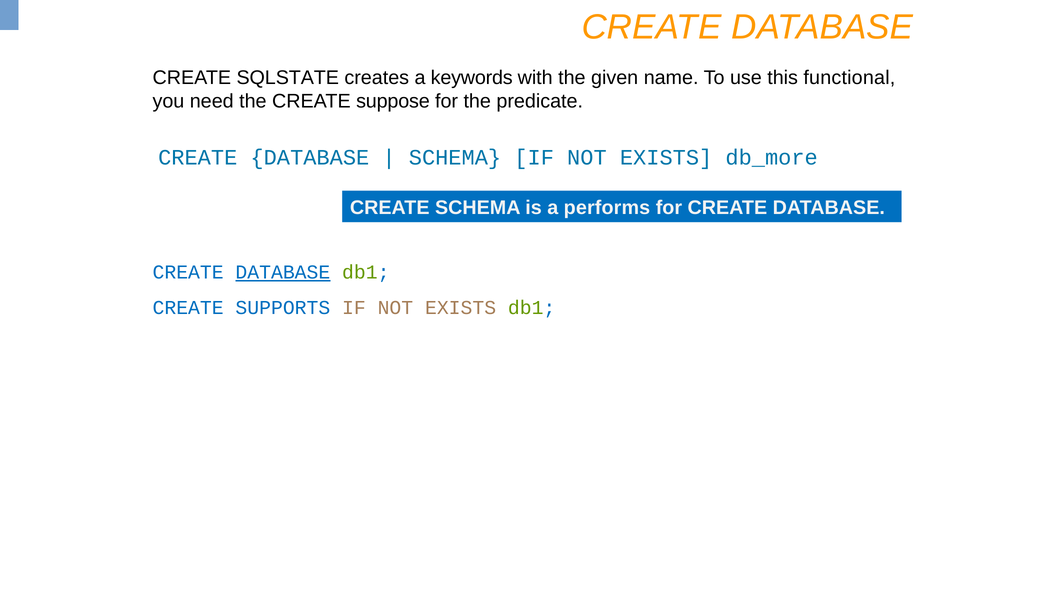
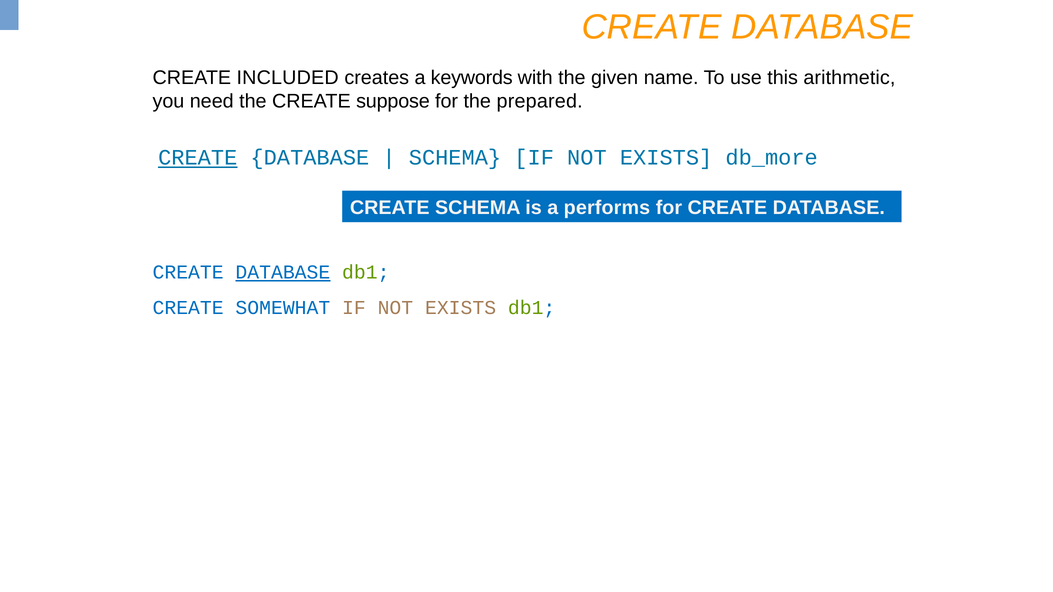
SQLSTATE: SQLSTATE -> INCLUDED
functional: functional -> arithmetic
predicate: predicate -> prepared
CREATE at (198, 158) underline: none -> present
SUPPORTS: SUPPORTS -> SOMEWHAT
